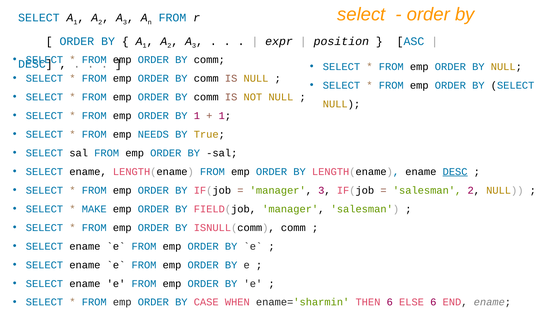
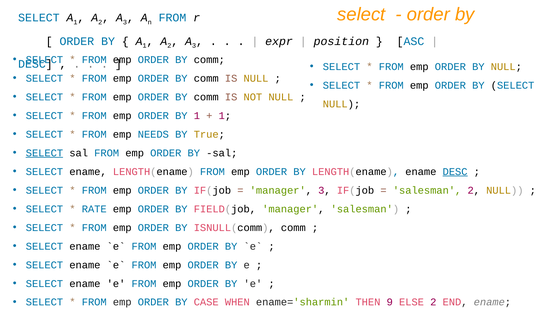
SELECT at (44, 153) underline: none -> present
MAKE: MAKE -> RATE
THEN 6: 6 -> 9
ELSE 6: 6 -> 2
